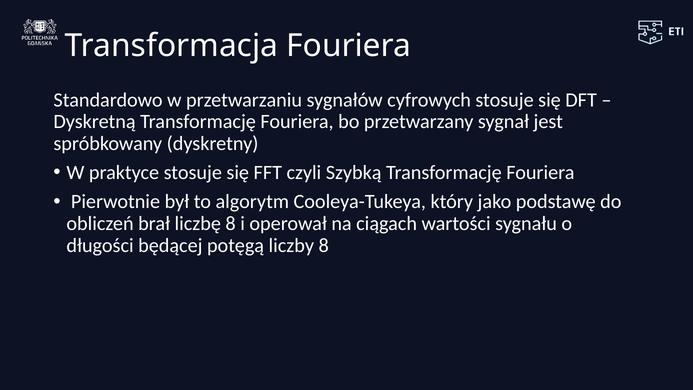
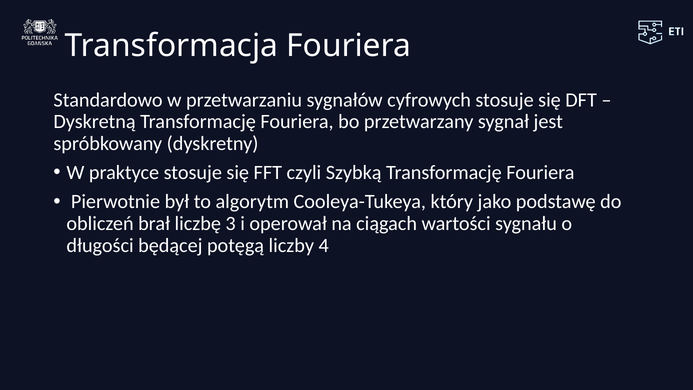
liczbę 8: 8 -> 3
liczby 8: 8 -> 4
